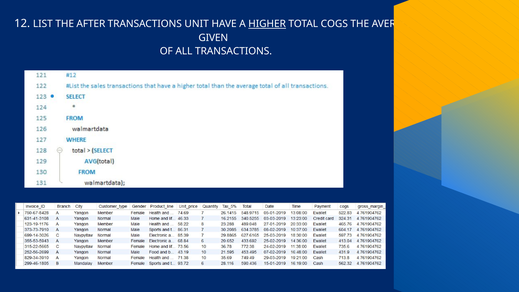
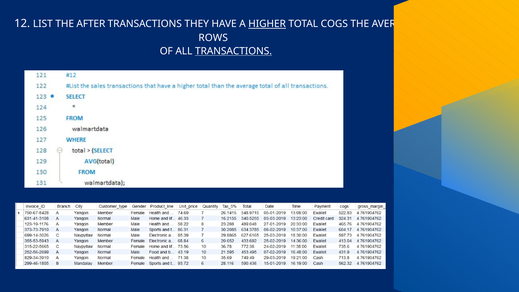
UNIT: UNIT -> THEY
GIVEN: GIVEN -> ROWS
TRANSACTIONS at (234, 51) underline: none -> present
